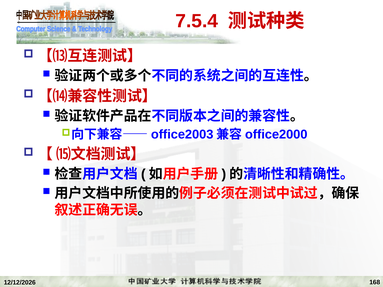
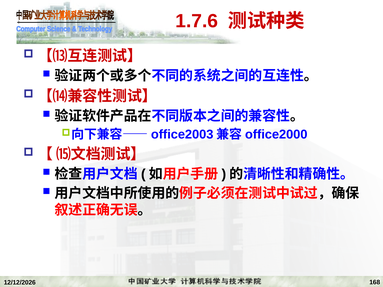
7.5.4: 7.5.4 -> 1.7.6
